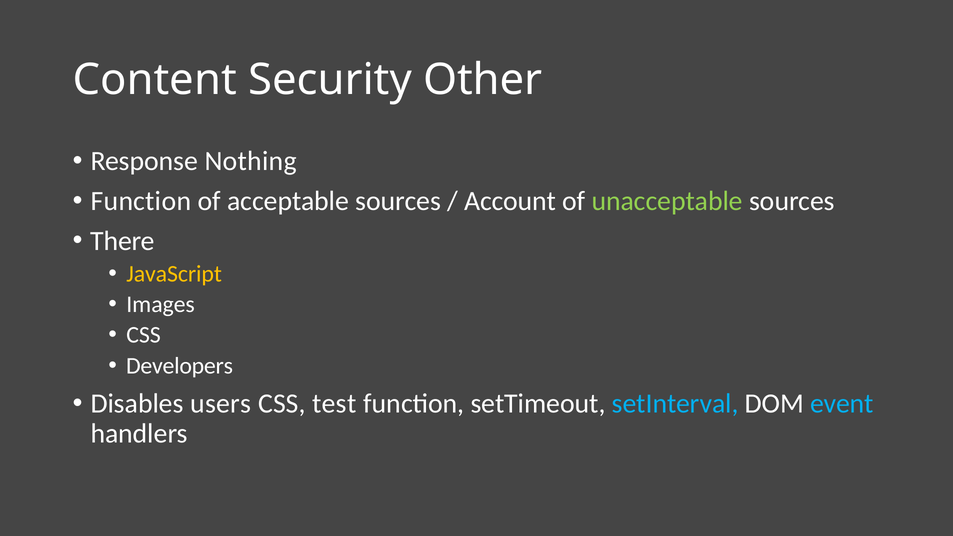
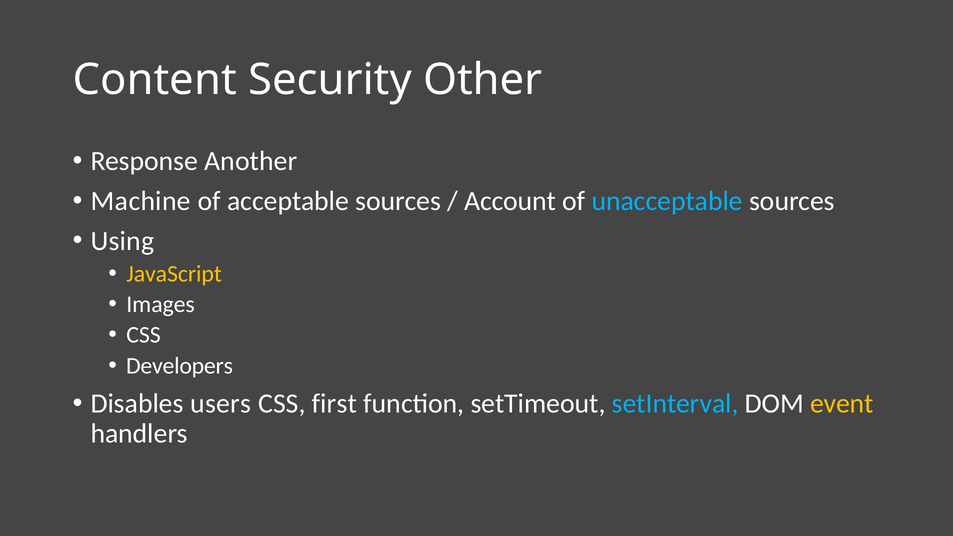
Nothing: Nothing -> Another
Function at (141, 201): Function -> Machine
unacceptable colour: light green -> light blue
There: There -> Using
test: test -> first
event colour: light blue -> yellow
